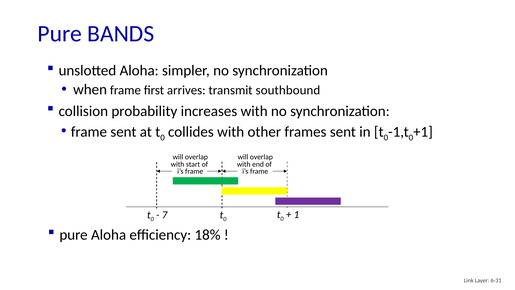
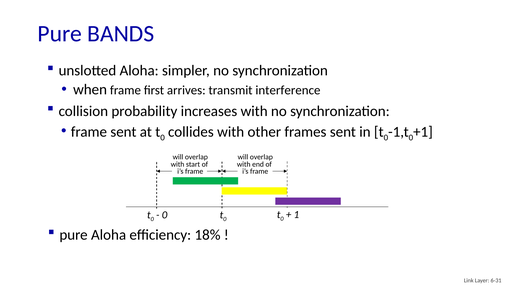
southbound: southbound -> interference
7 at (165, 215): 7 -> 0
